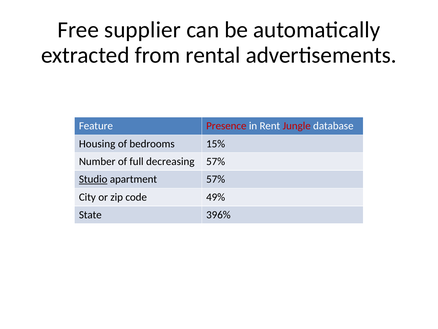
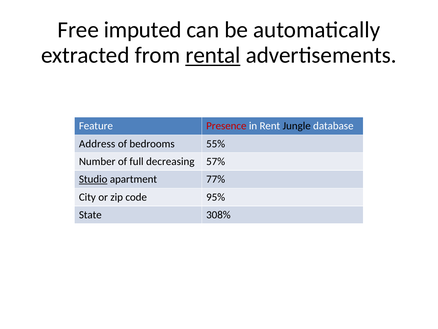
supplier: supplier -> imputed
rental underline: none -> present
Jungle colour: red -> black
Housing: Housing -> Address
15%: 15% -> 55%
apartment 57%: 57% -> 77%
49%: 49% -> 95%
396%: 396% -> 308%
